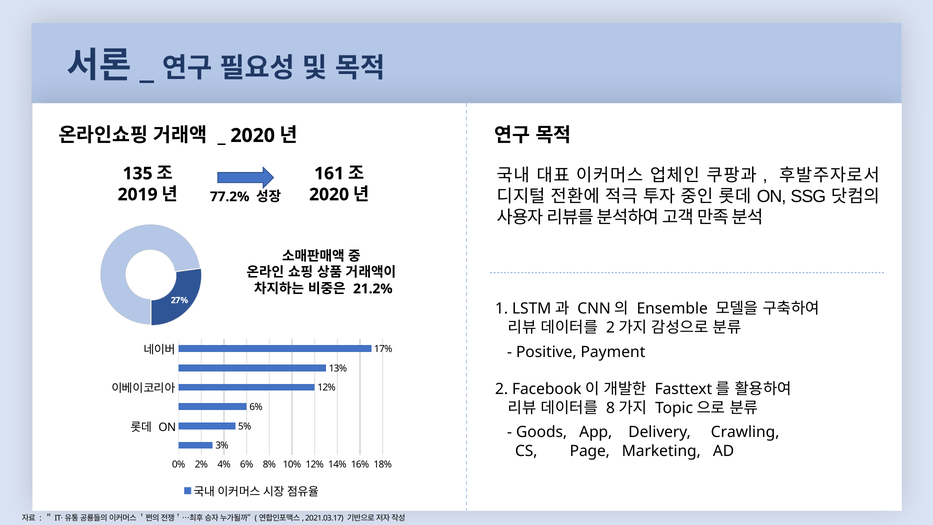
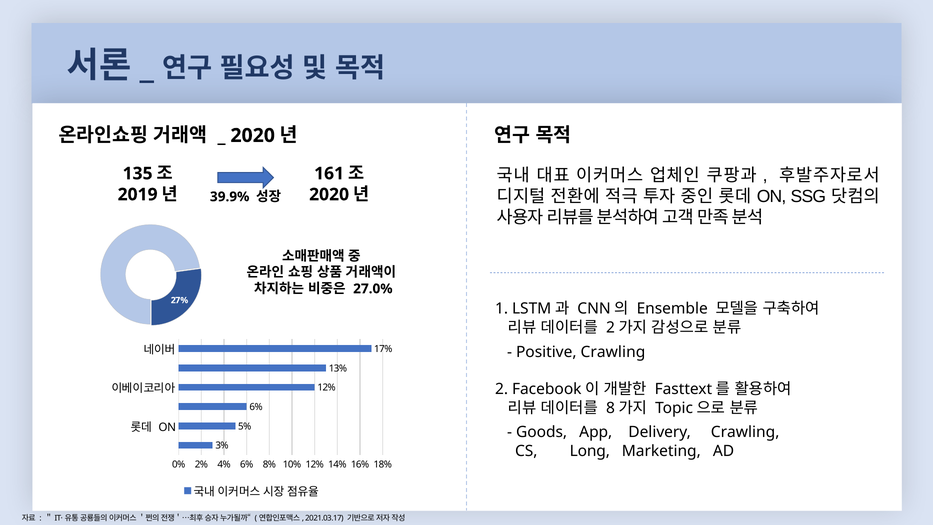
77.2%: 77.2% -> 39.9%
21.2%: 21.2% -> 27.0%
Positive Payment: Payment -> Crawling
Page: Page -> Long
